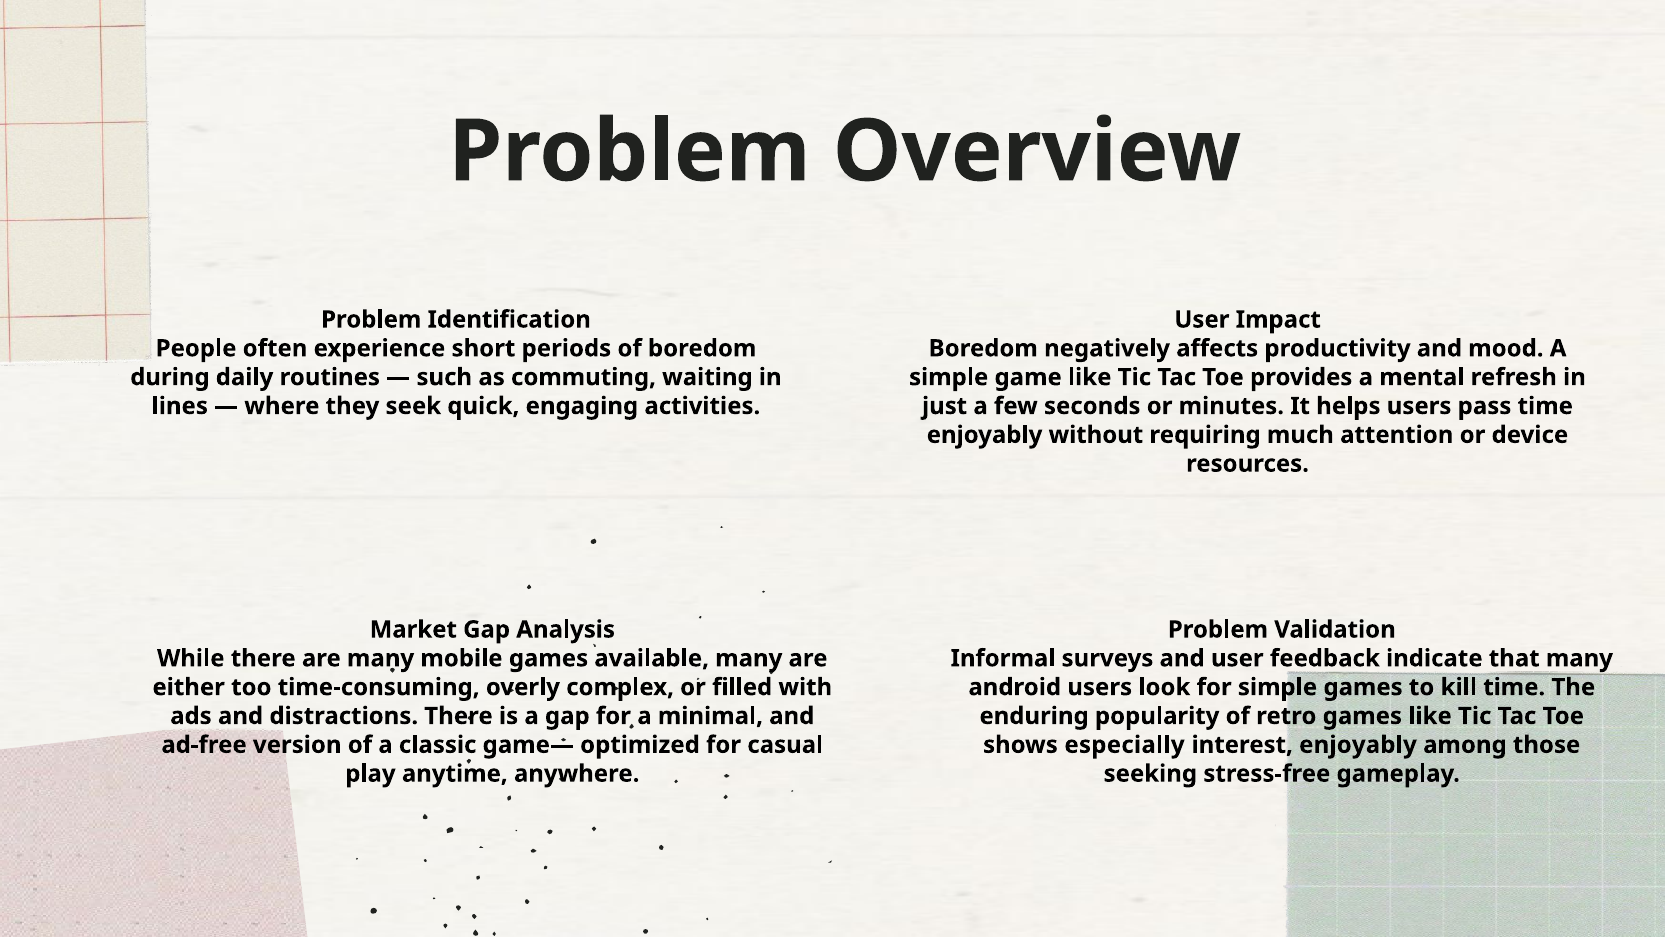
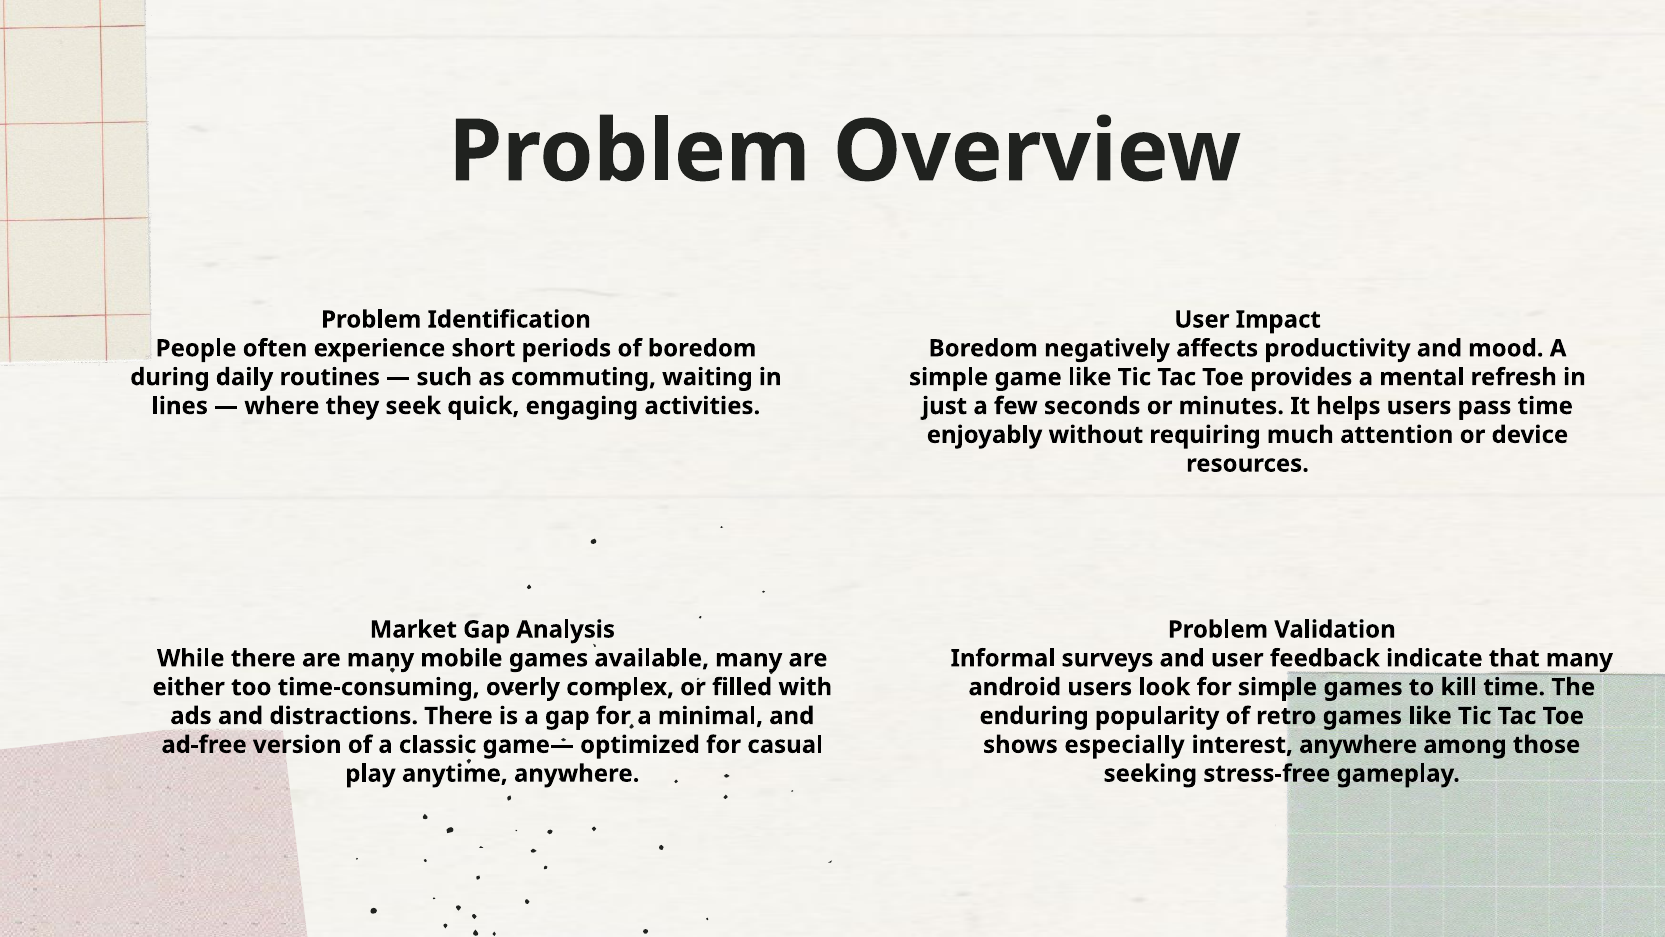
interest enjoyably: enjoyably -> anywhere
